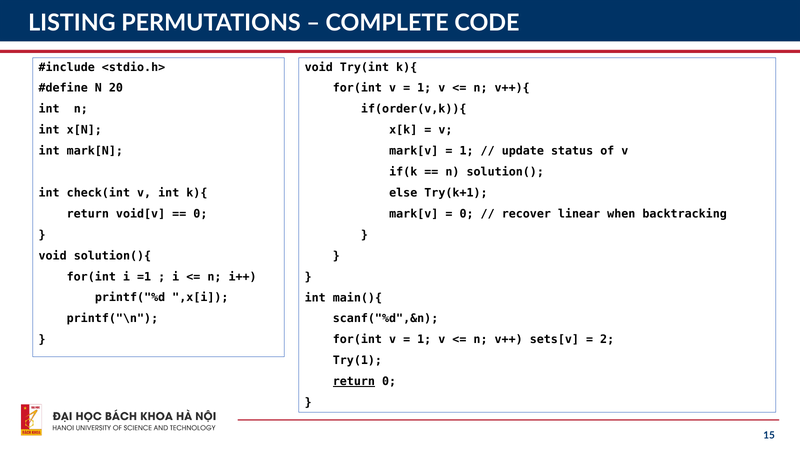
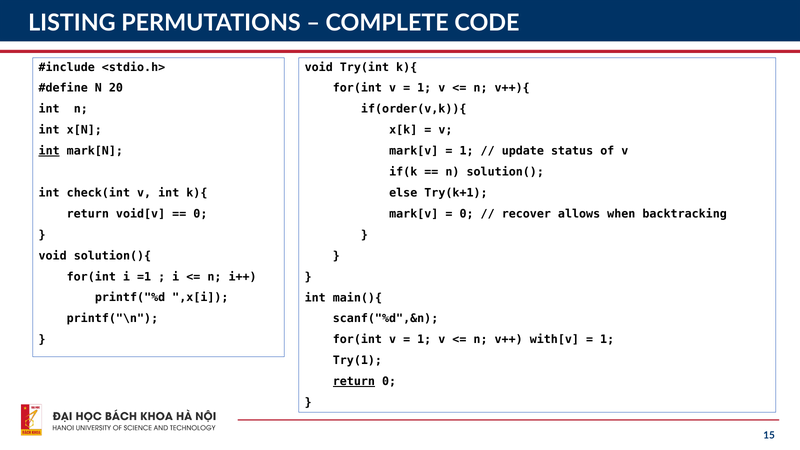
int at (49, 151) underline: none -> present
linear: linear -> allows
sets[v: sets[v -> with[v
2 at (607, 340): 2 -> 1
